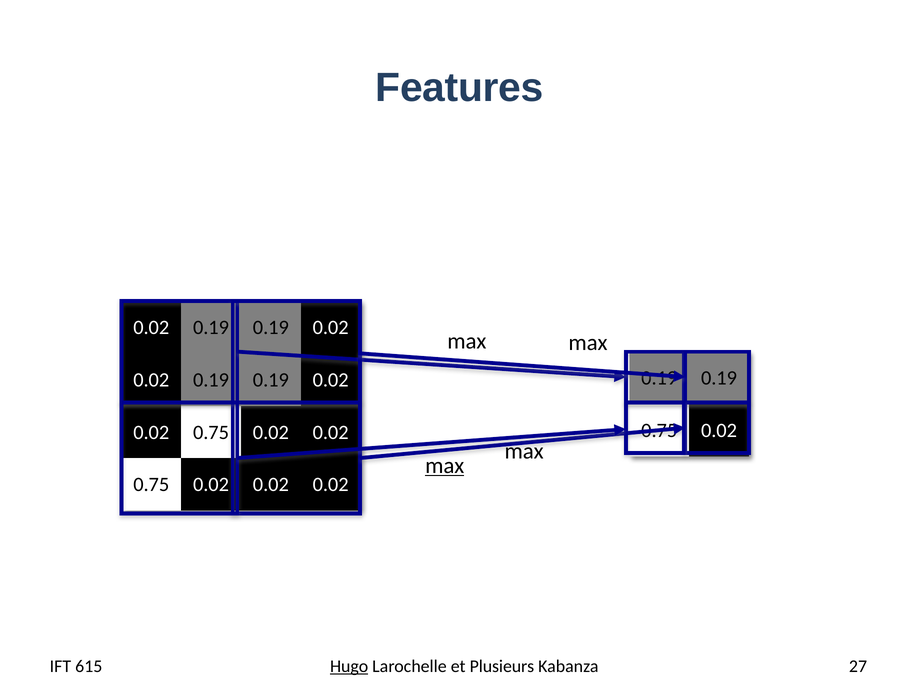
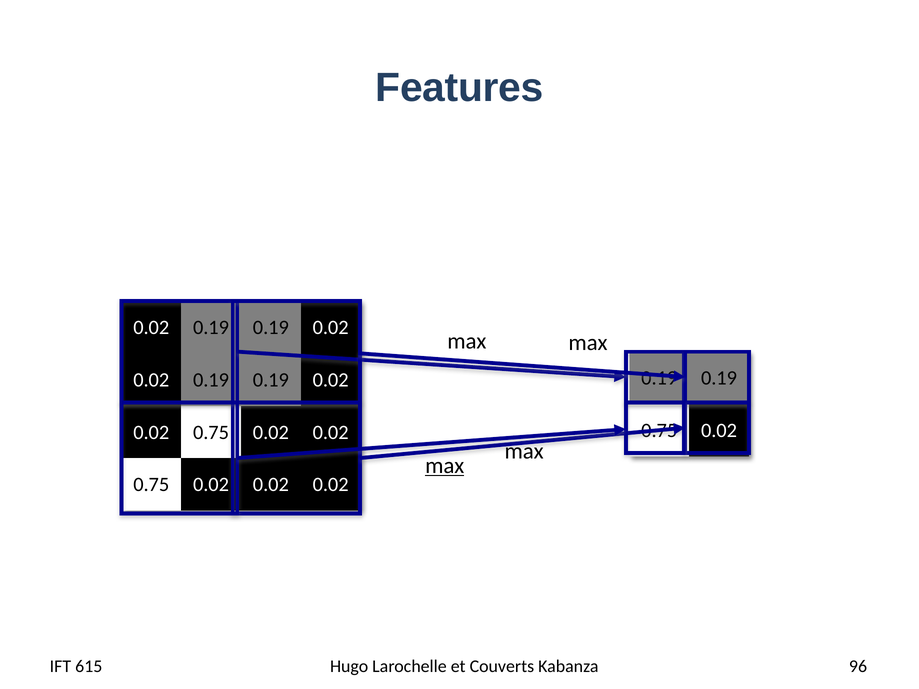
Hugo underline: present -> none
Plusieurs: Plusieurs -> Couverts
27: 27 -> 96
